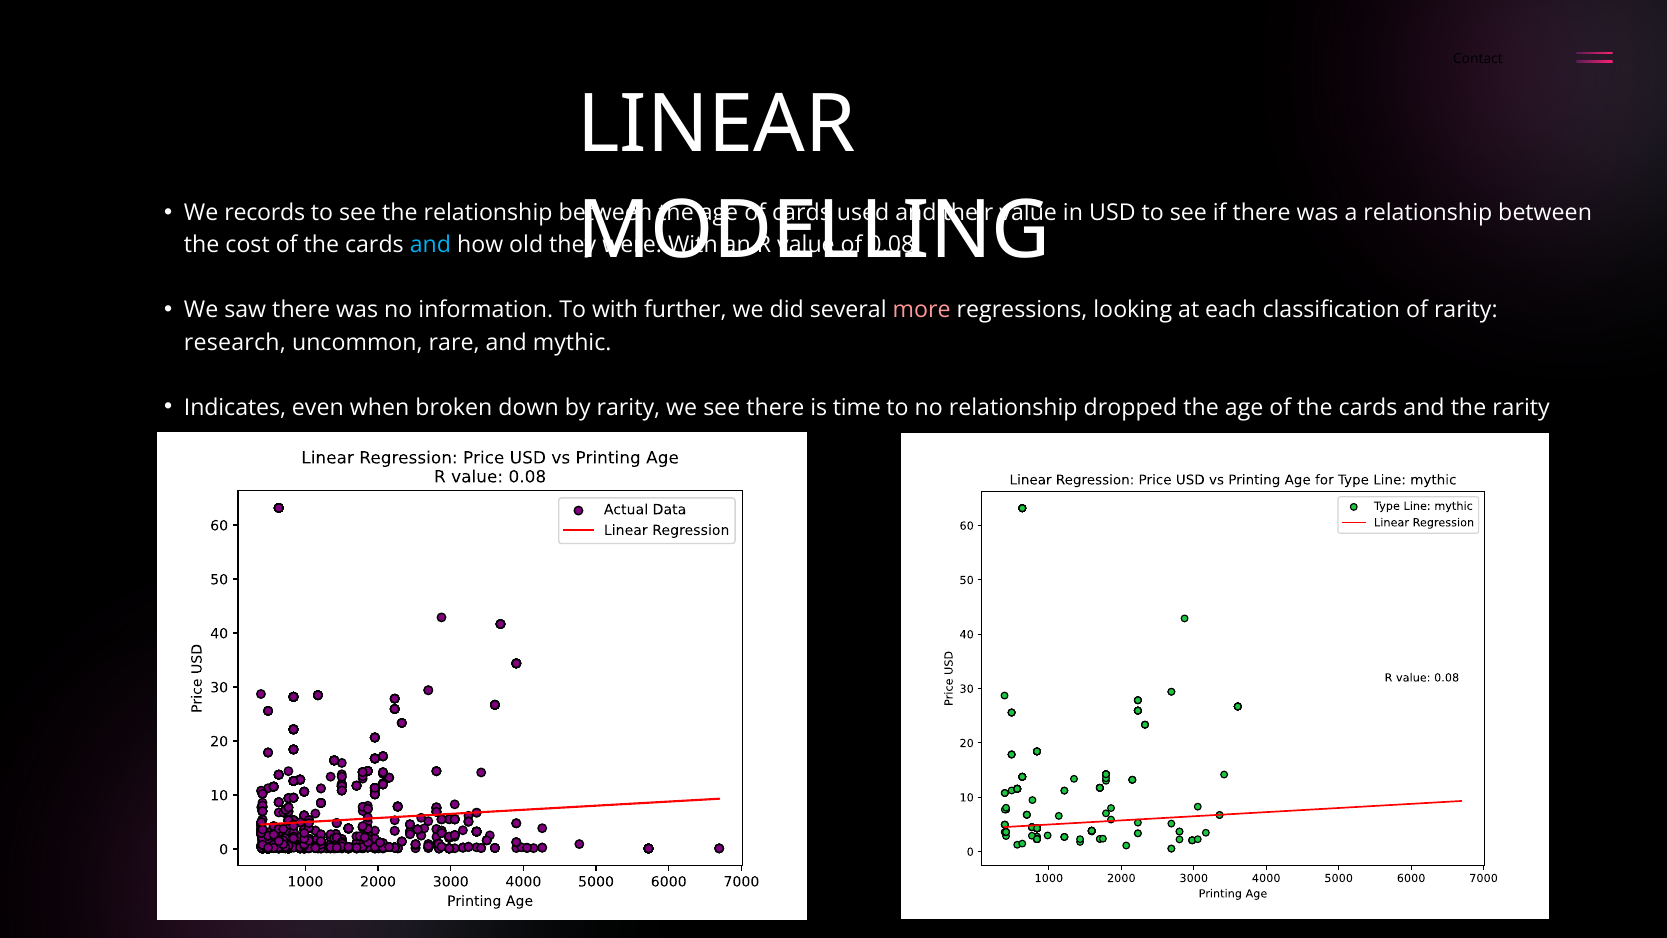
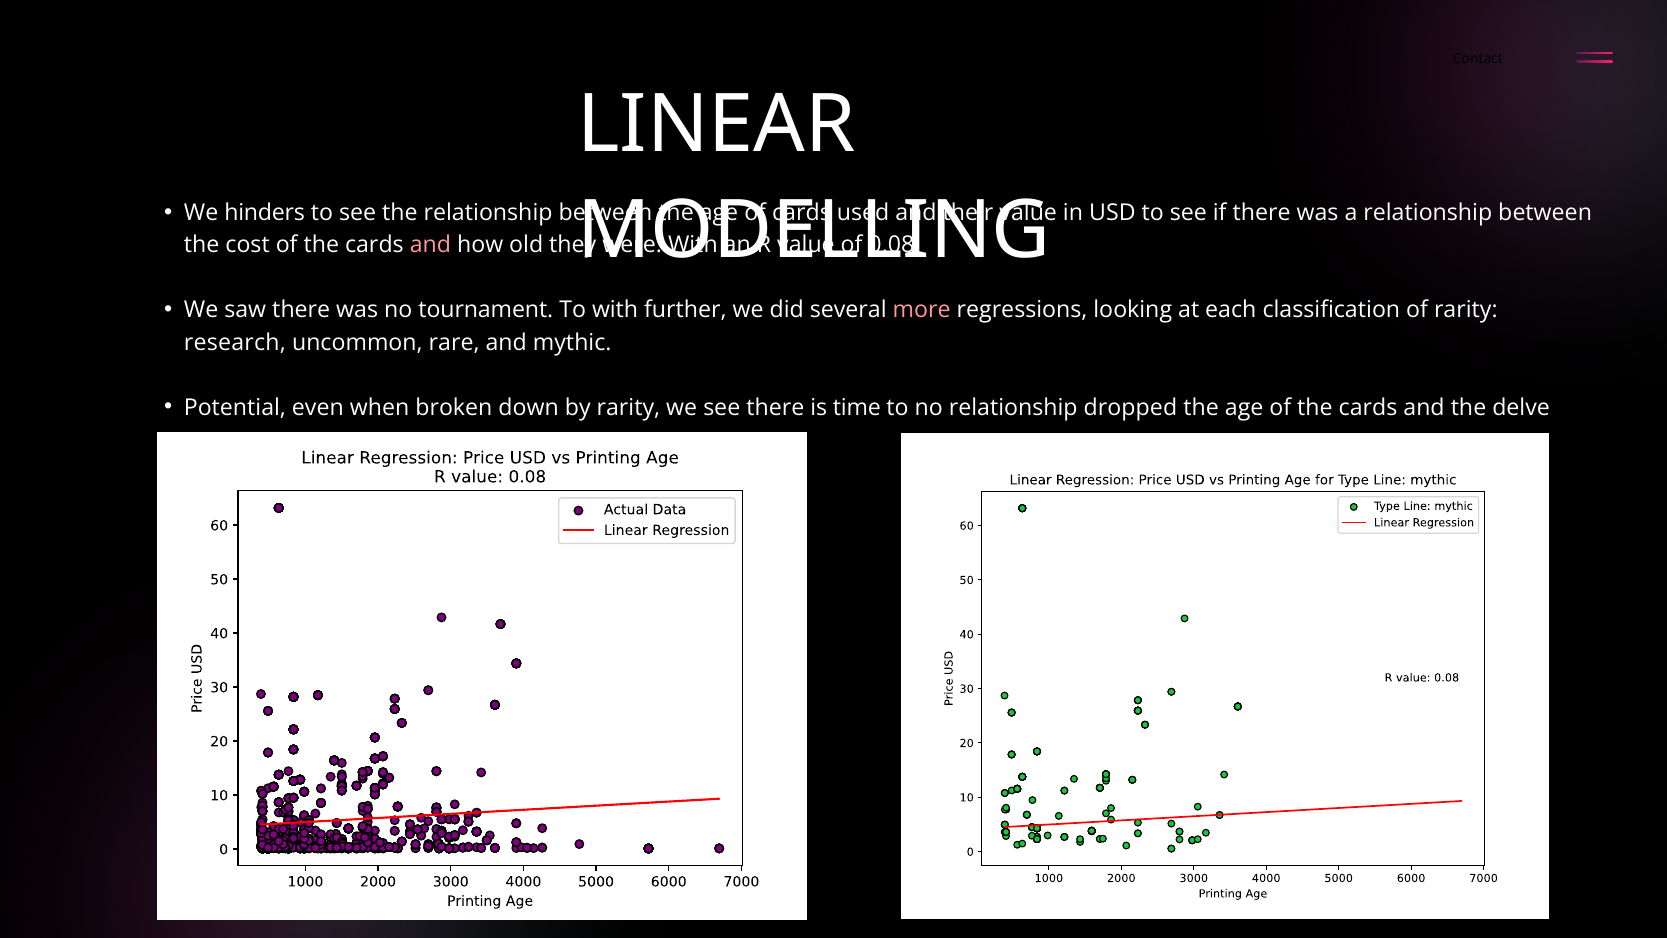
records: records -> hinders
and at (430, 245) colour: light blue -> pink
information: information -> tournament
Indicates: Indicates -> Potential
the rarity: rarity -> delve
